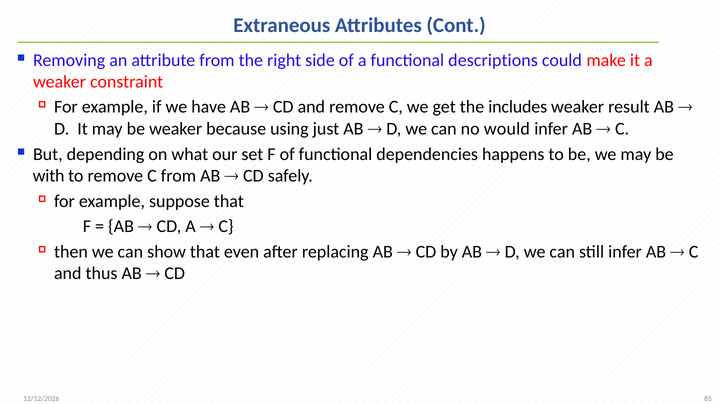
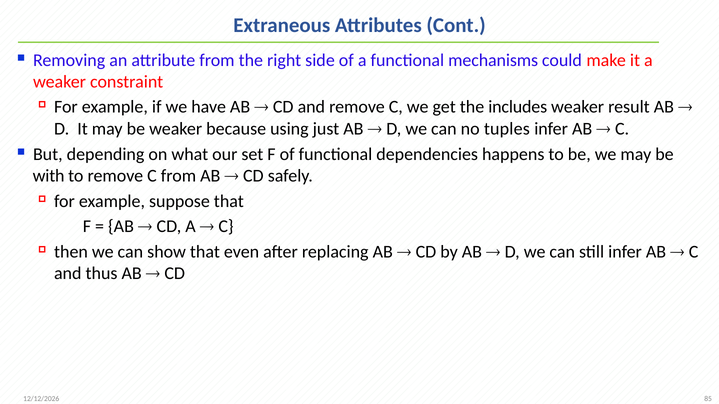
descriptions: descriptions -> mechanisms
would: would -> tuples
